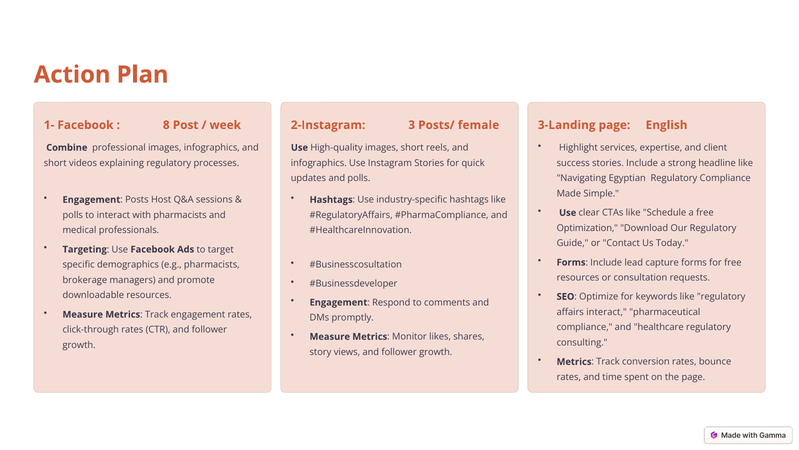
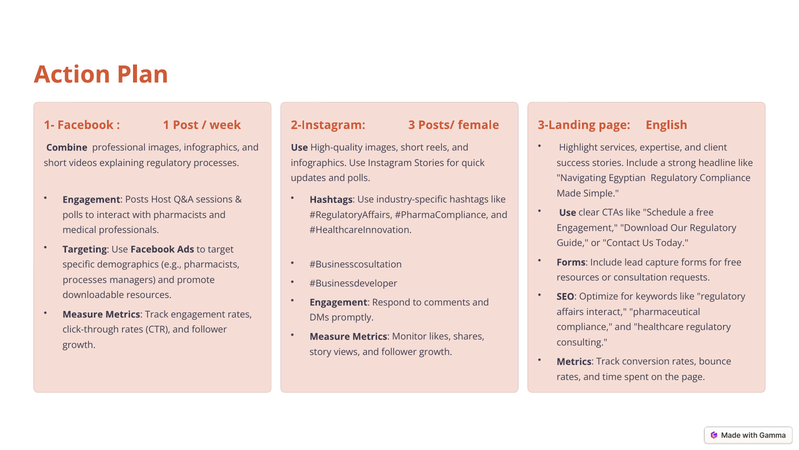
8: 8 -> 1
Optimization at (587, 228): Optimization -> Engagement
brokerage at (85, 280): brokerage -> processes
